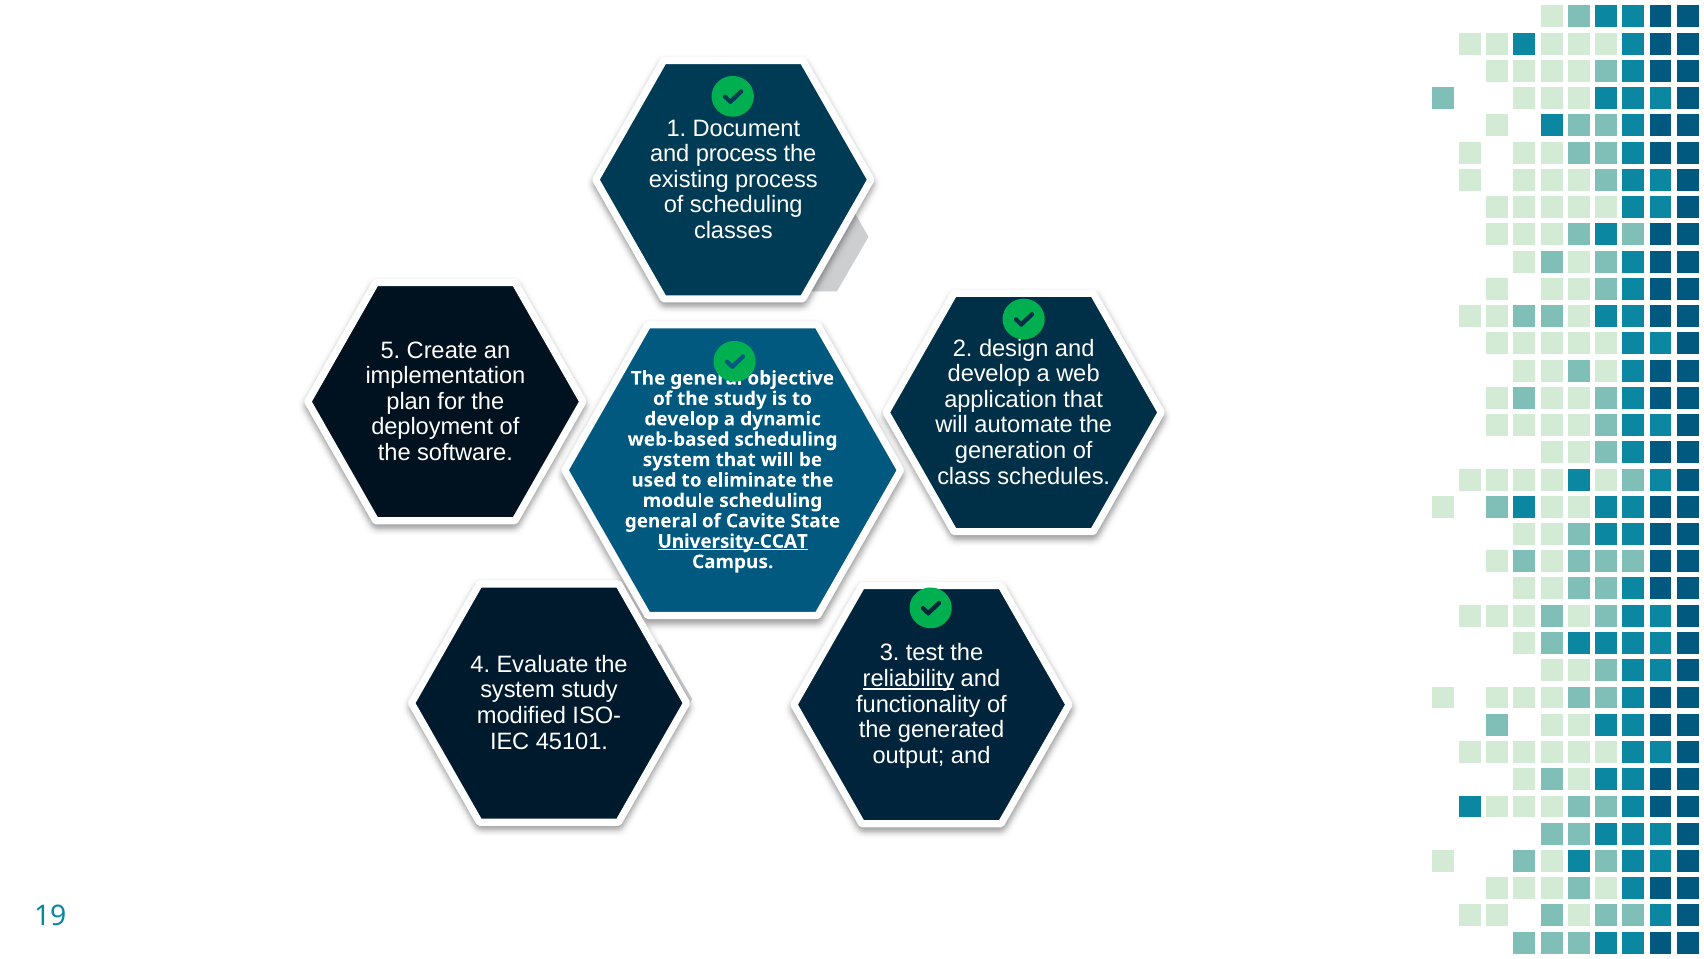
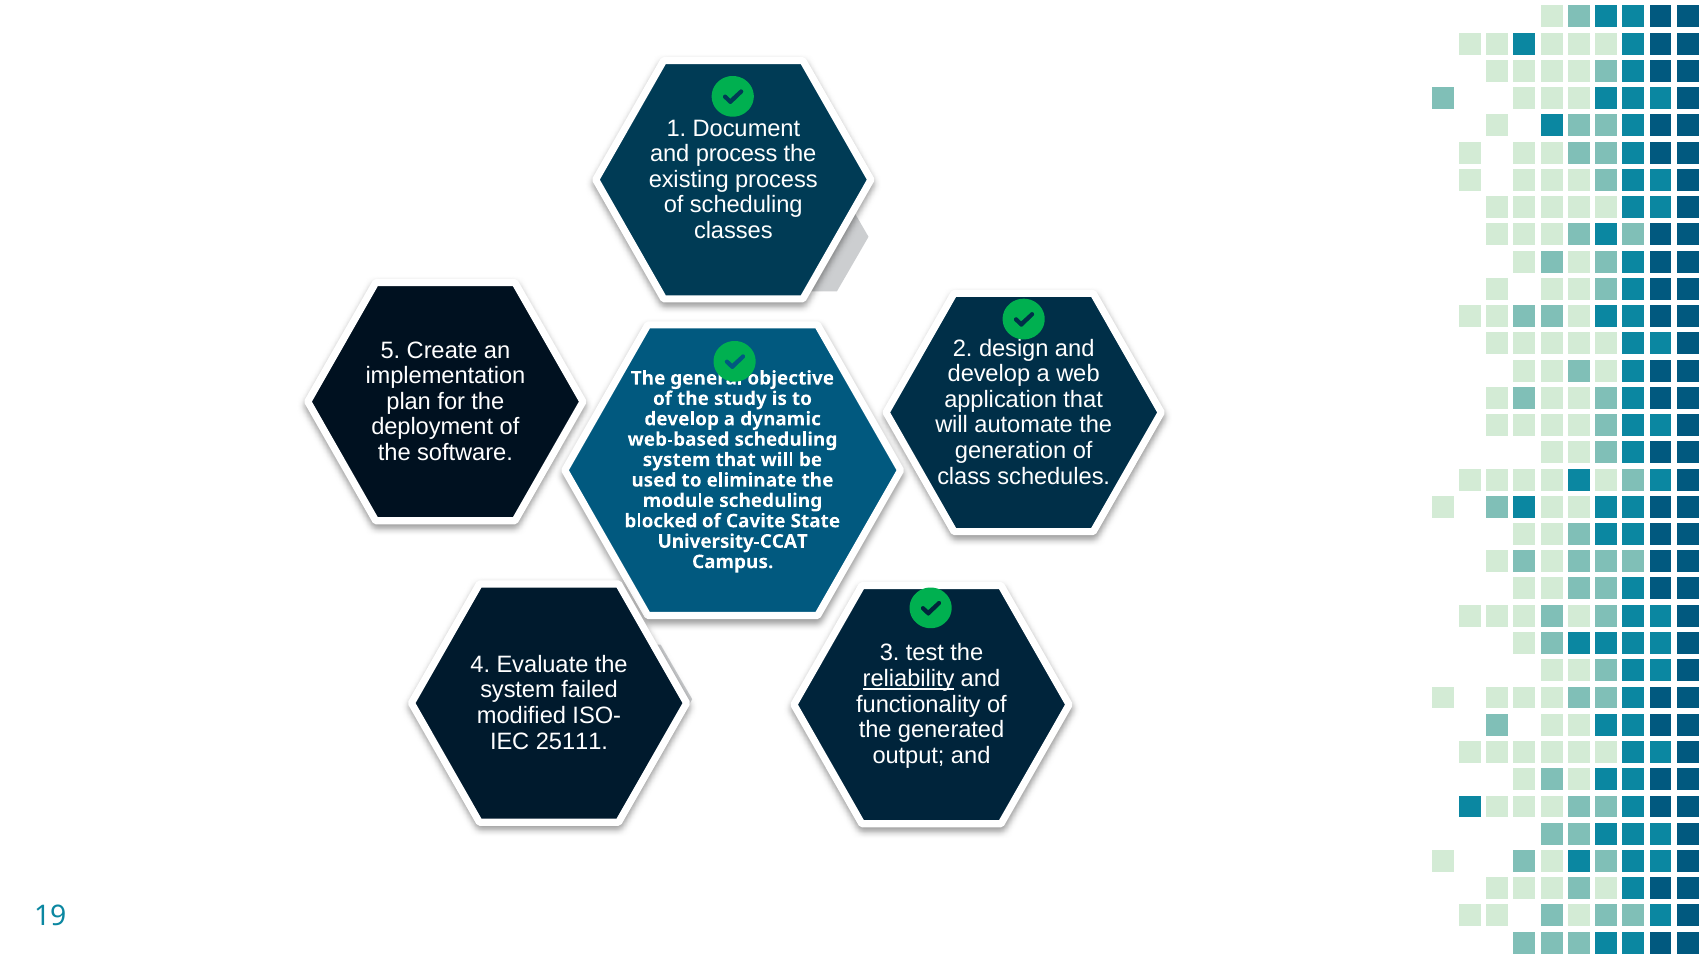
general at (661, 521): general -> blocked
University-CCAT underline: present -> none
system study: study -> failed
45101: 45101 -> 25111
